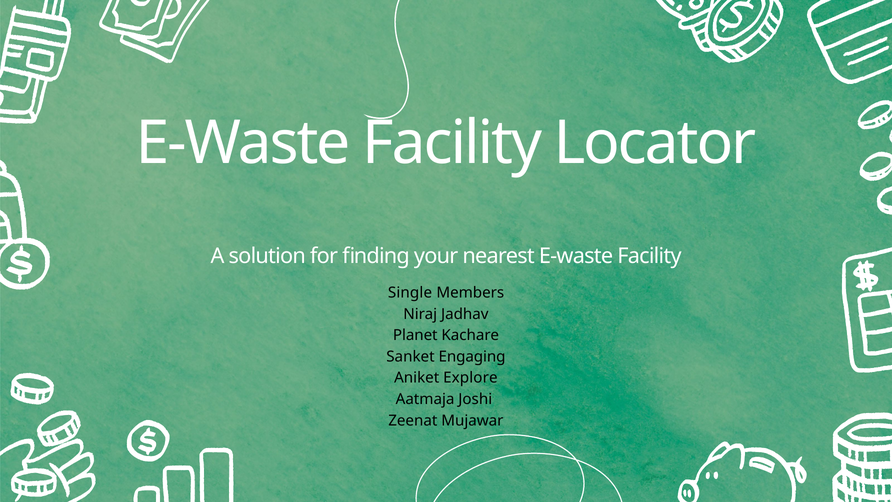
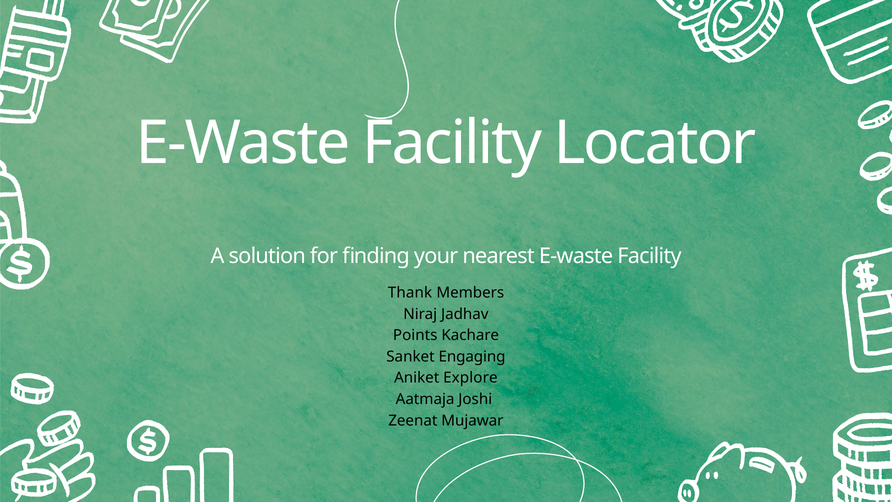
Single: Single -> Thank
Planet: Planet -> Points
